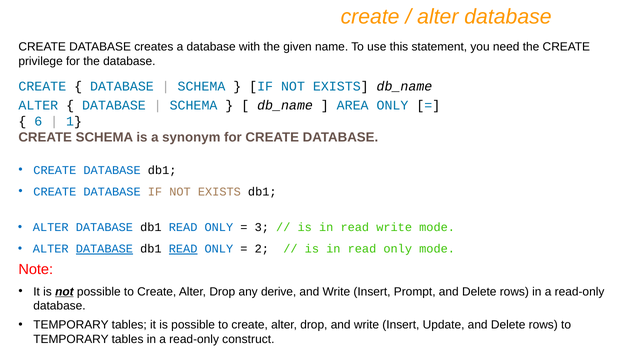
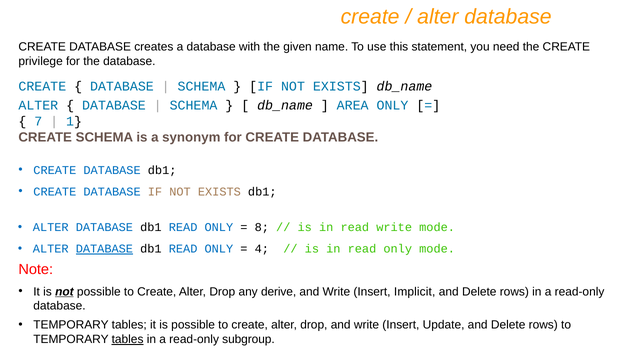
6: 6 -> 7
3: 3 -> 8
READ at (183, 249) underline: present -> none
2: 2 -> 4
Prompt: Prompt -> Implicit
tables at (128, 339) underline: none -> present
construct: construct -> subgroup
